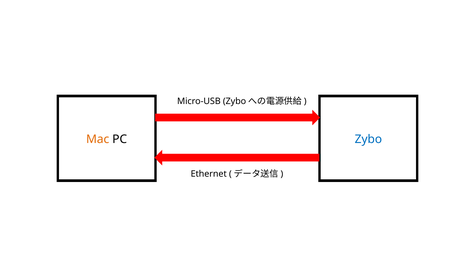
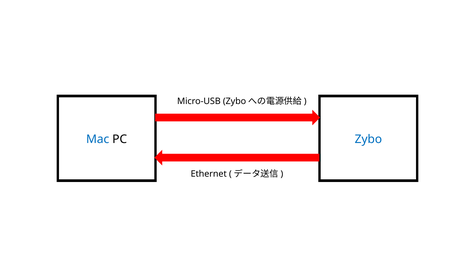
Mac colour: orange -> blue
